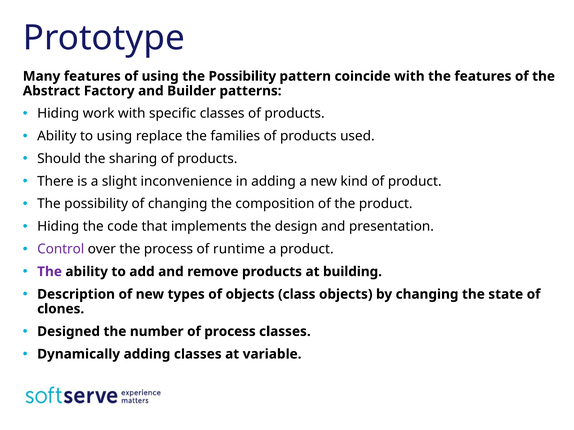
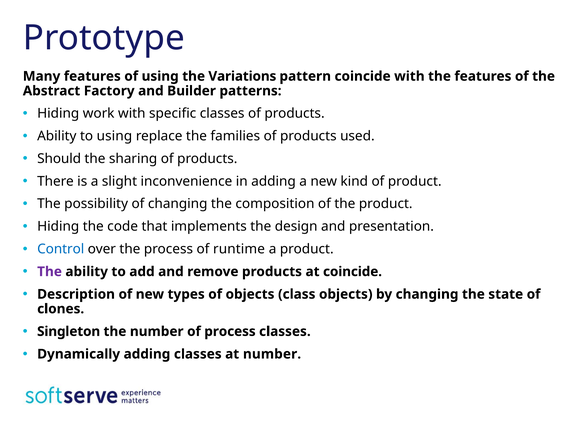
using the Possibility: Possibility -> Variations
Control colour: purple -> blue
at building: building -> coincide
Designed: Designed -> Singleton
at variable: variable -> number
